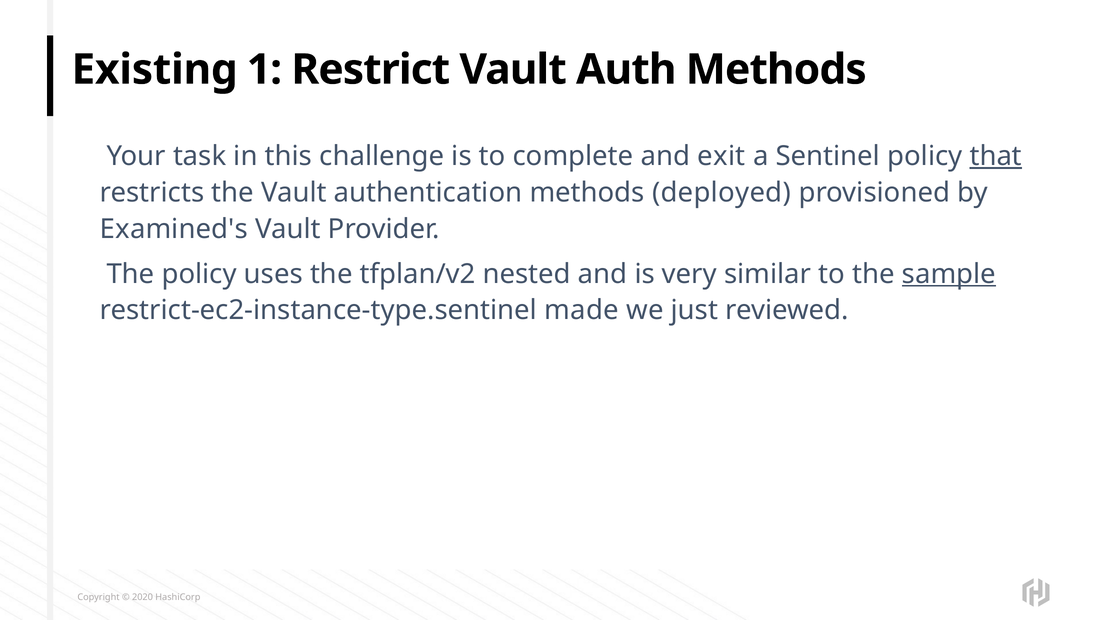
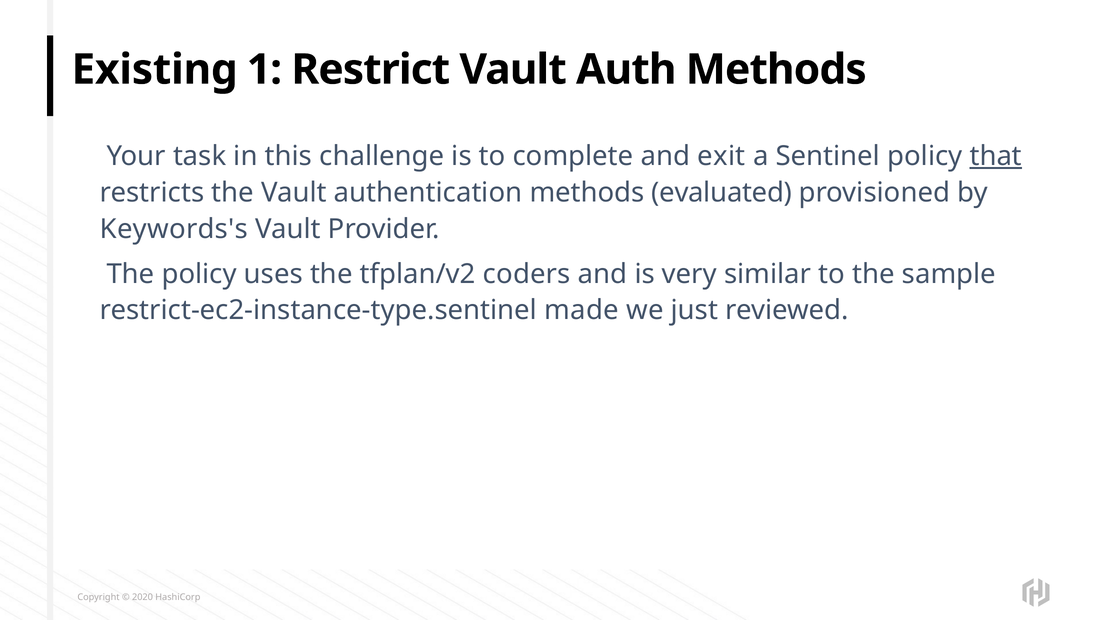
deployed: deployed -> evaluated
Examined's: Examined's -> Keywords's
nested: nested -> coders
sample underline: present -> none
